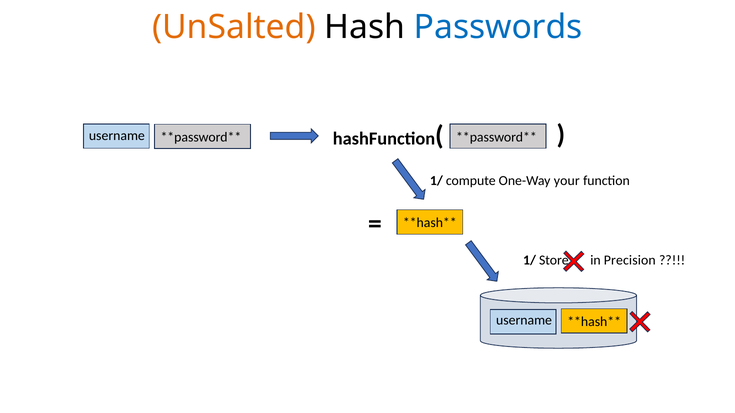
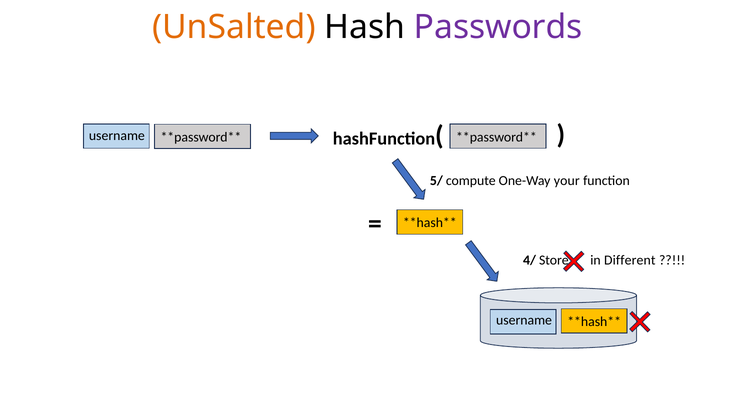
Passwords colour: blue -> purple
1/ at (436, 181): 1/ -> 5/
1/ at (530, 260): 1/ -> 4/
Precision: Precision -> Different
